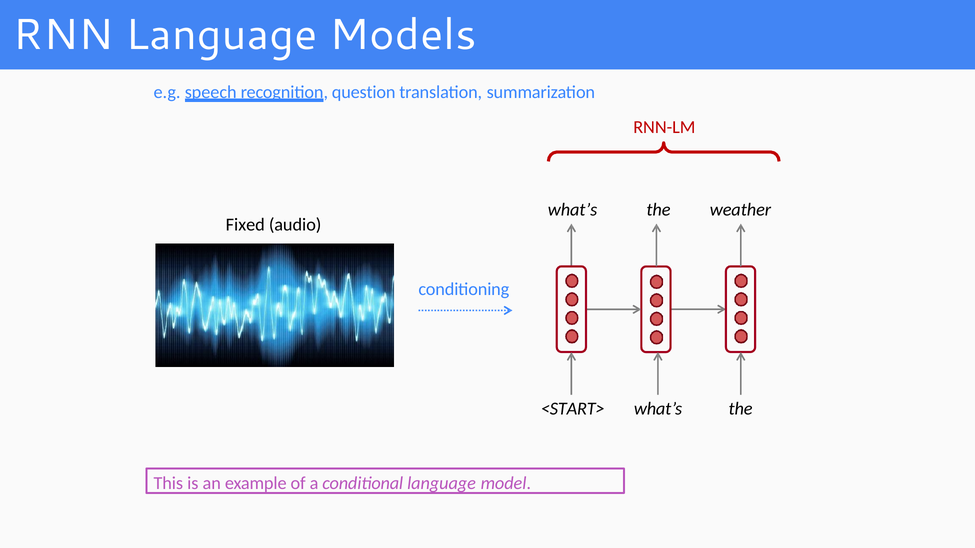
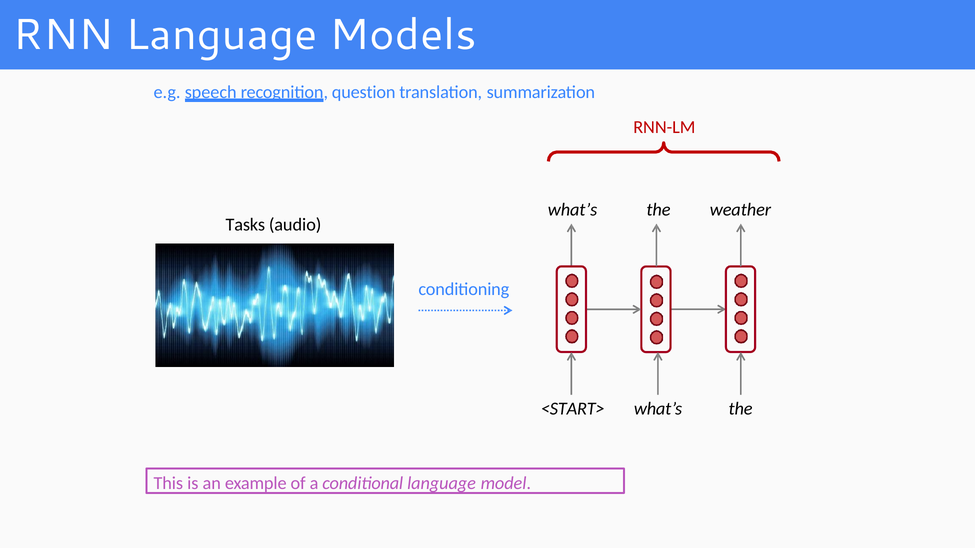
Fixed: Fixed -> Tasks
